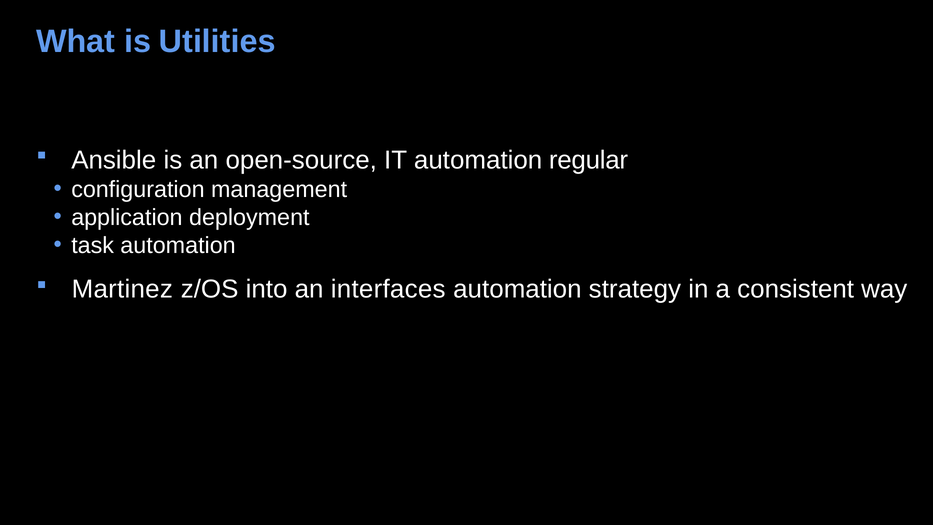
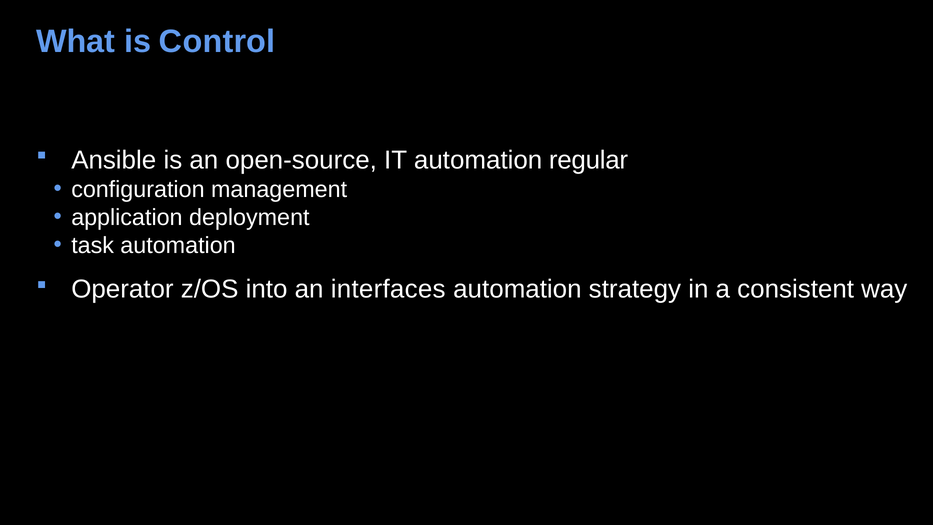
Utilities: Utilities -> Control
Martinez: Martinez -> Operator
